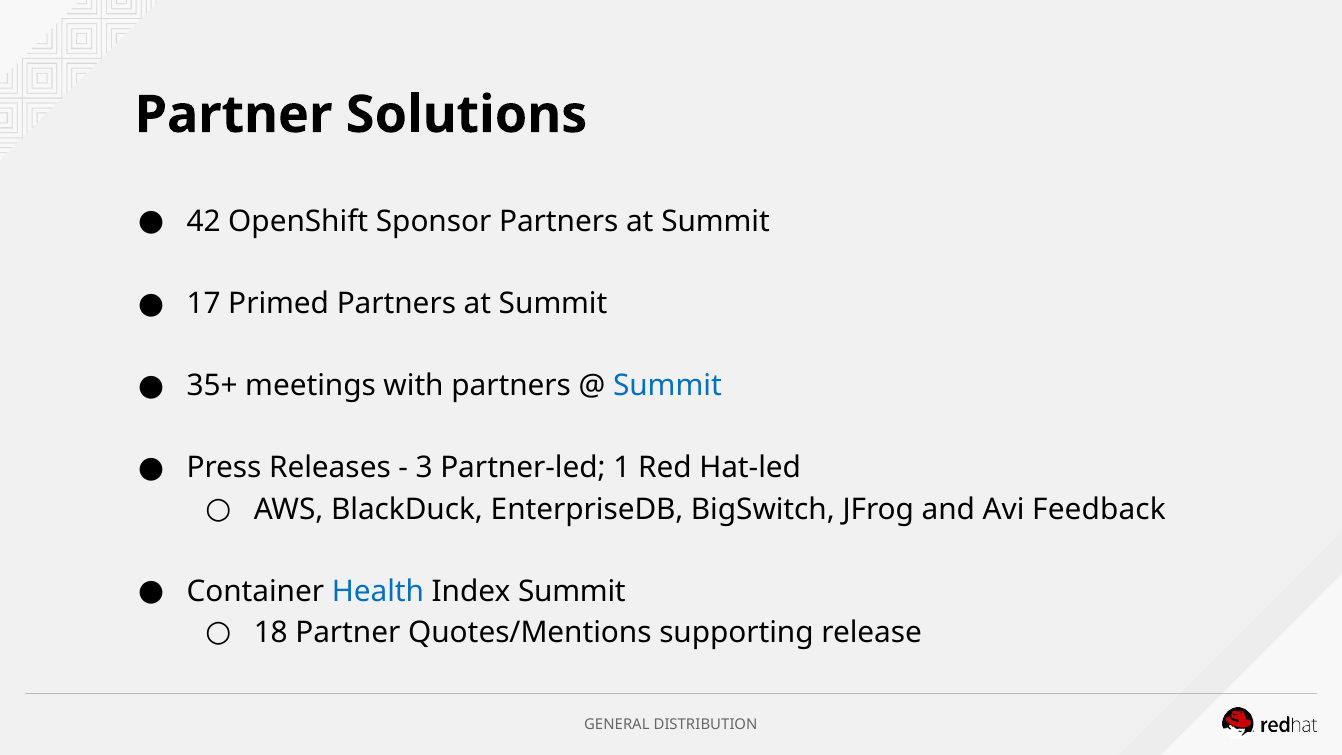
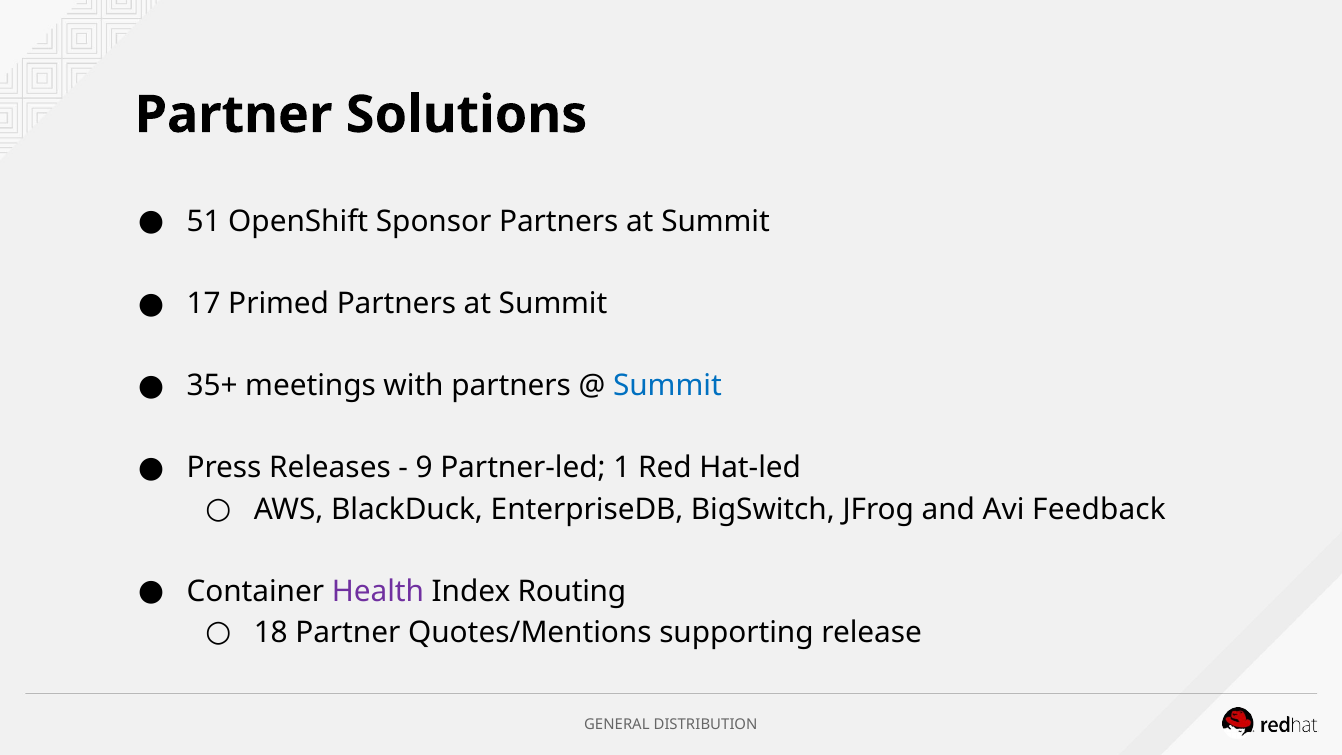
42: 42 -> 51
3: 3 -> 9
Health colour: blue -> purple
Index Summit: Summit -> Routing
